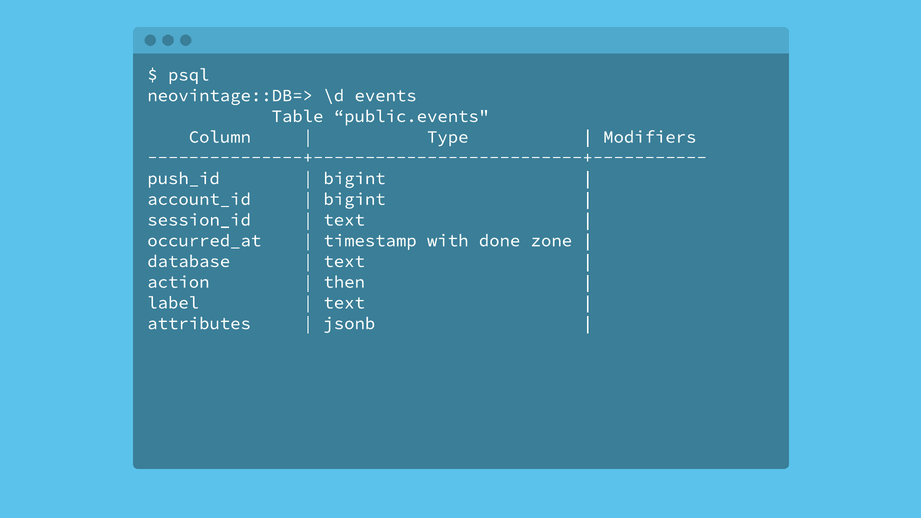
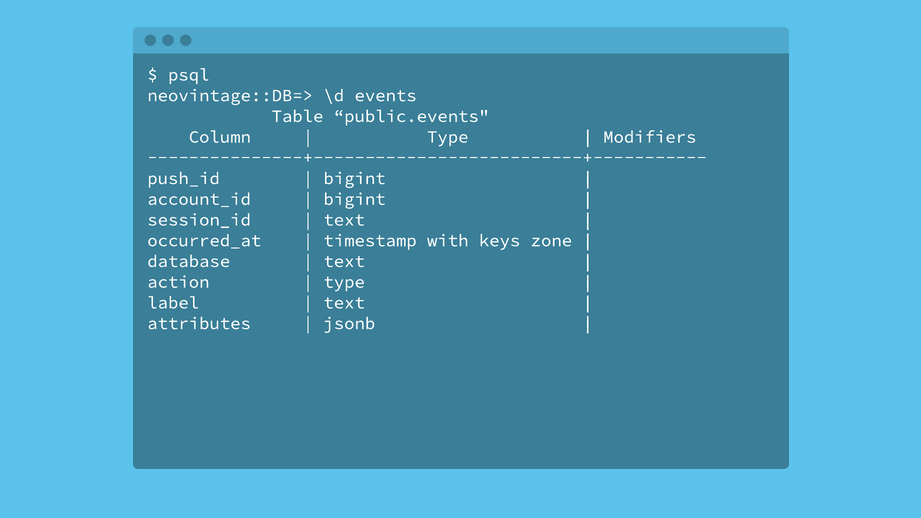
done: done -> keys
then at (344, 282): then -> type
